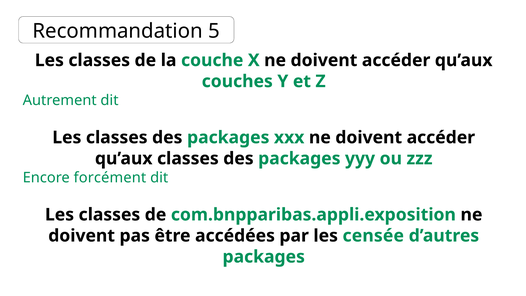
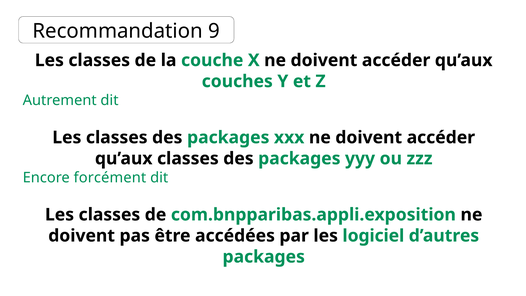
5: 5 -> 9
censée: censée -> logiciel
